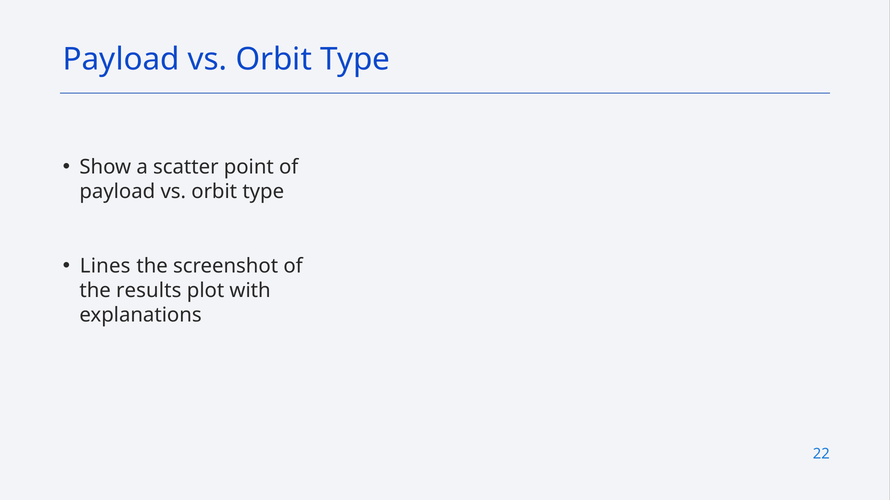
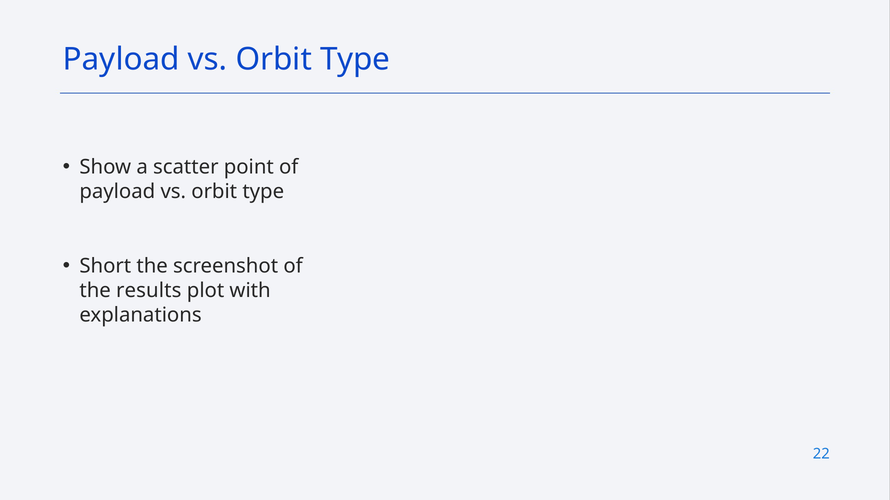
Lines: Lines -> Short
